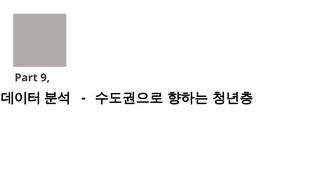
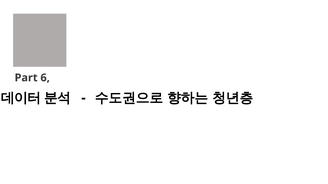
9: 9 -> 6
